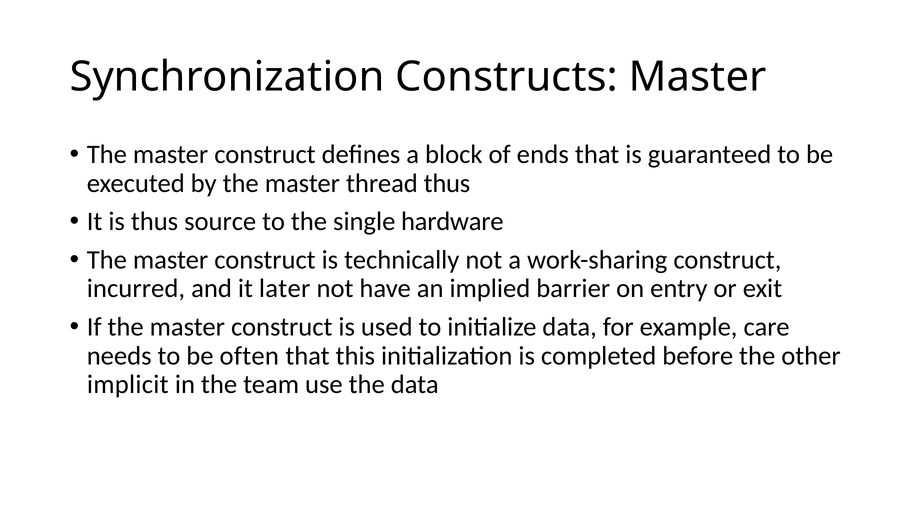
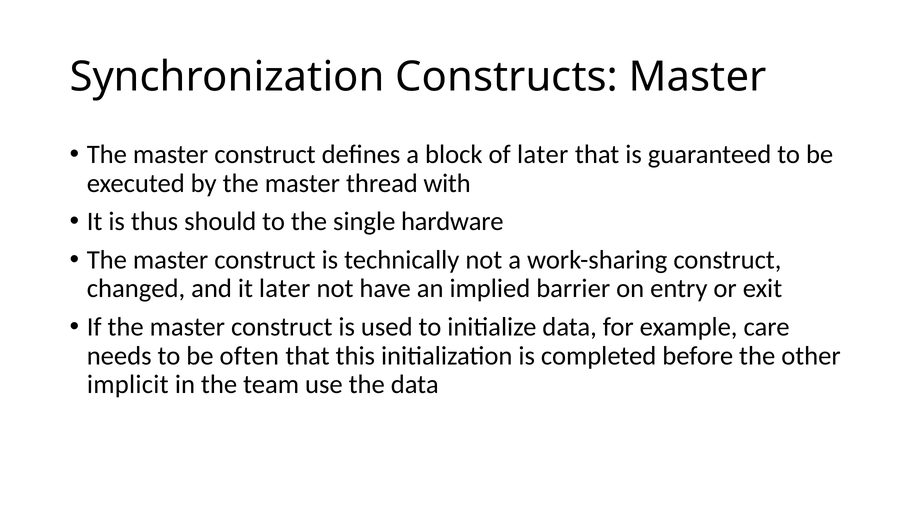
of ends: ends -> later
thread thus: thus -> with
source: source -> should
incurred: incurred -> changed
